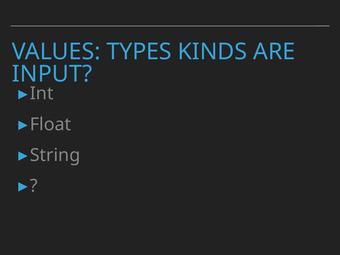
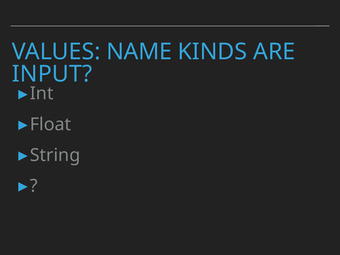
TYPES: TYPES -> NAME
